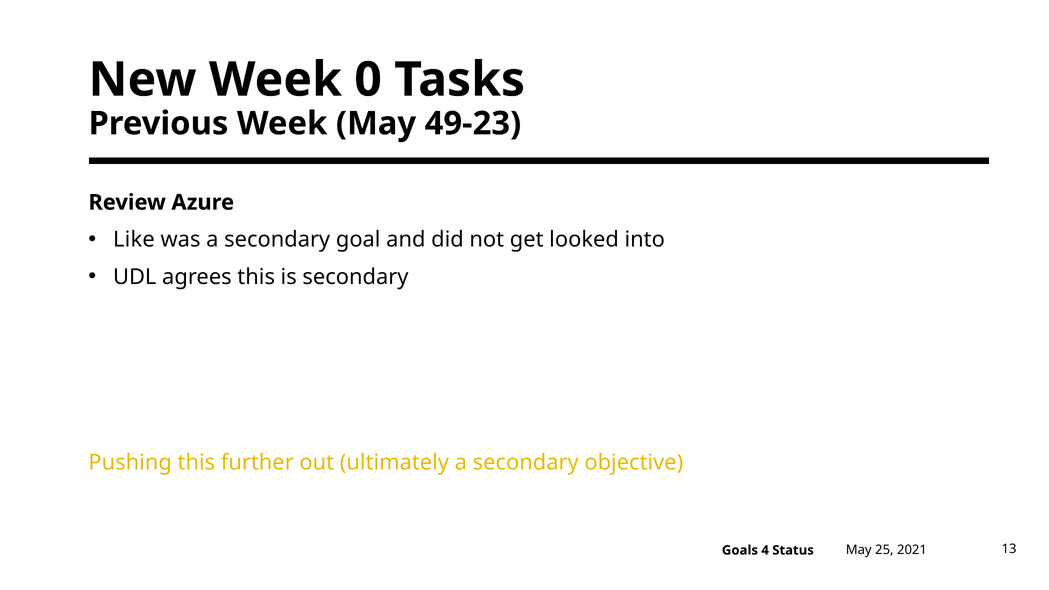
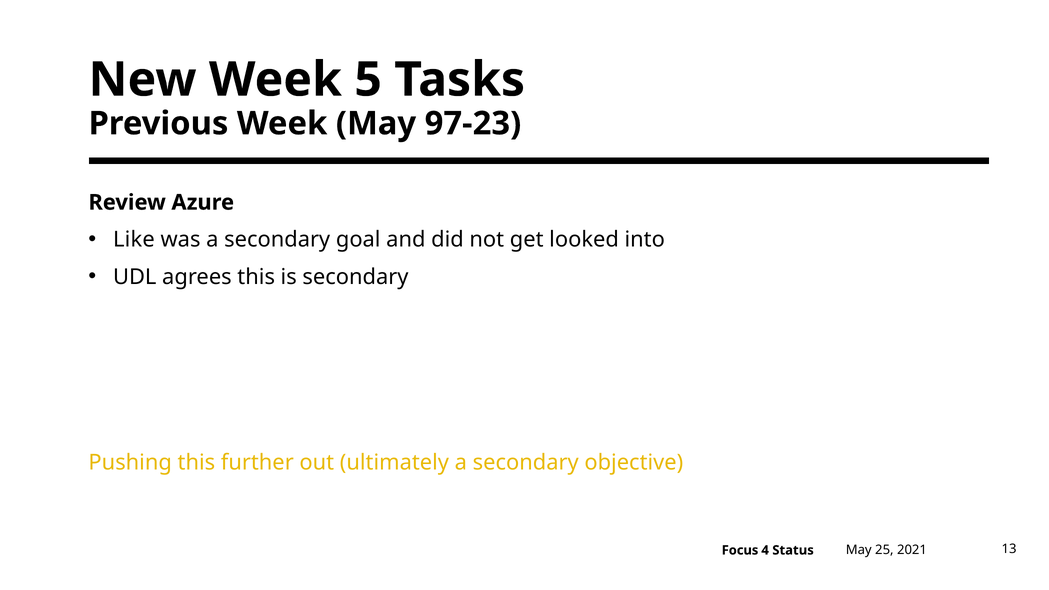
0: 0 -> 5
49-23: 49-23 -> 97-23
Goals: Goals -> Focus
